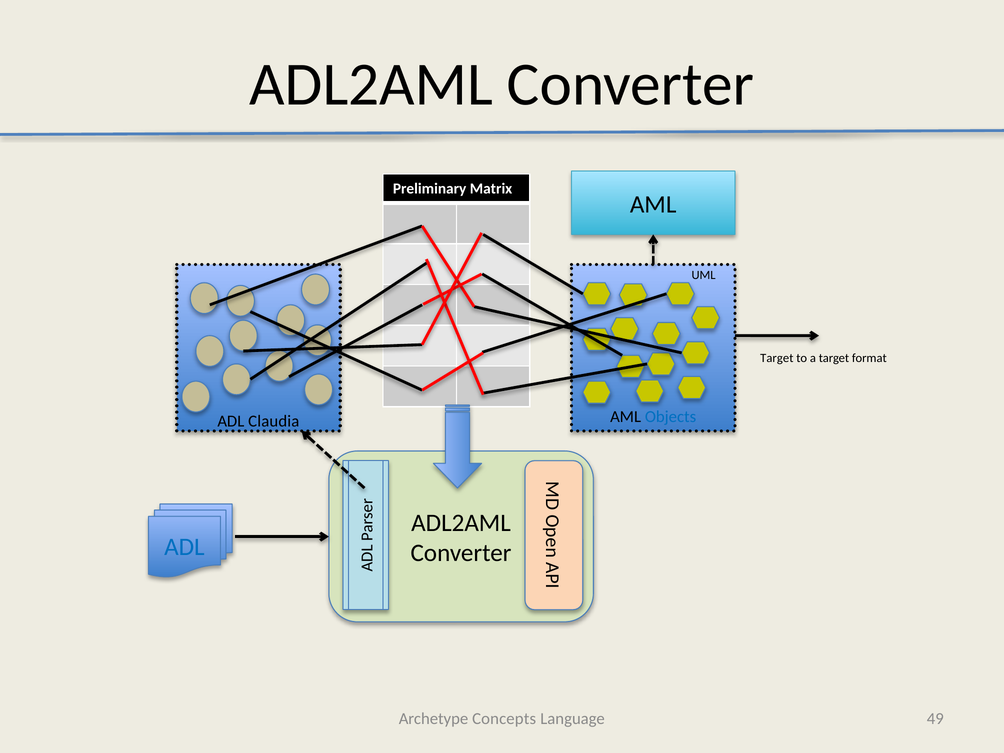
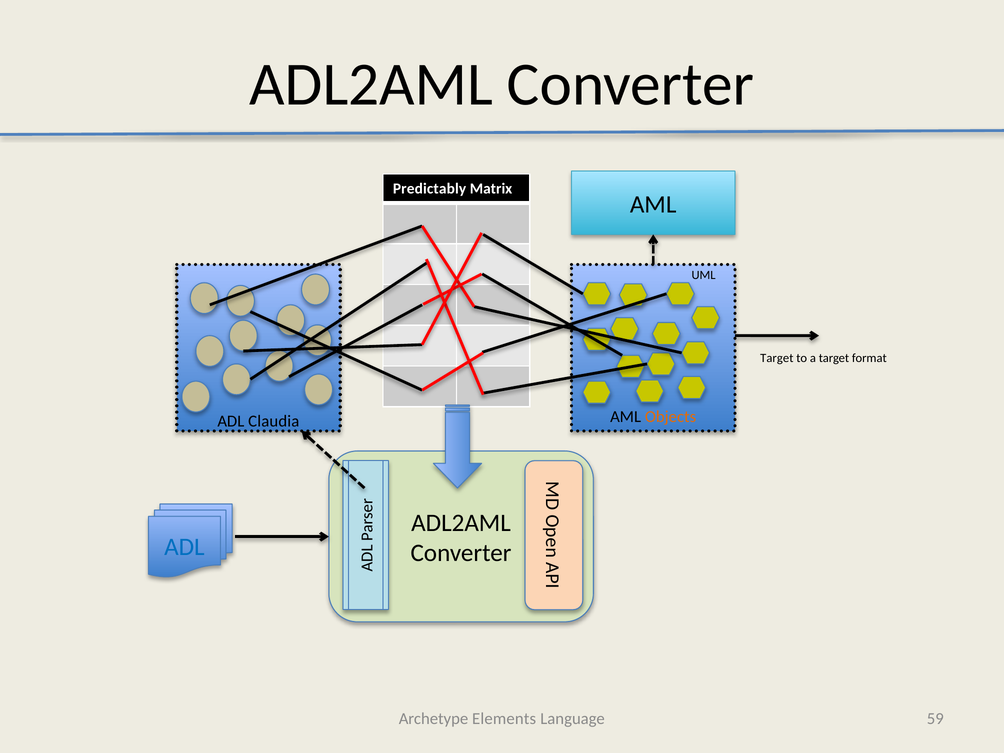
Preliminary: Preliminary -> Predictably
Objects colour: blue -> orange
Concepts: Concepts -> Elements
49: 49 -> 59
